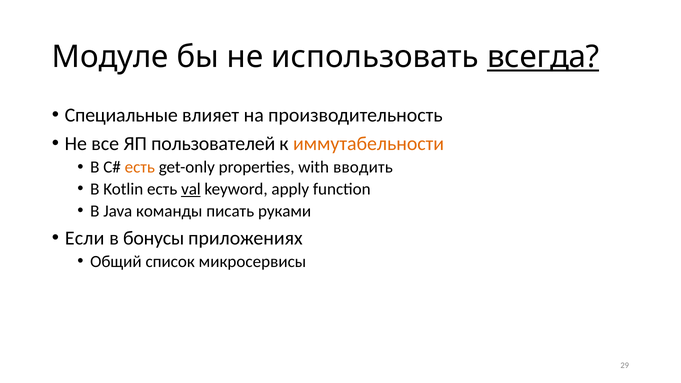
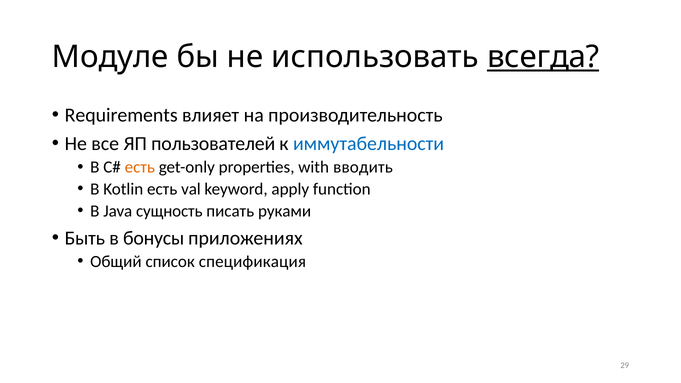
Специальные: Специальные -> Requirements
иммутабельности colour: orange -> blue
val underline: present -> none
команды: команды -> сущность
Если: Если -> Быть
микросервисы: микросервисы -> спецификация
